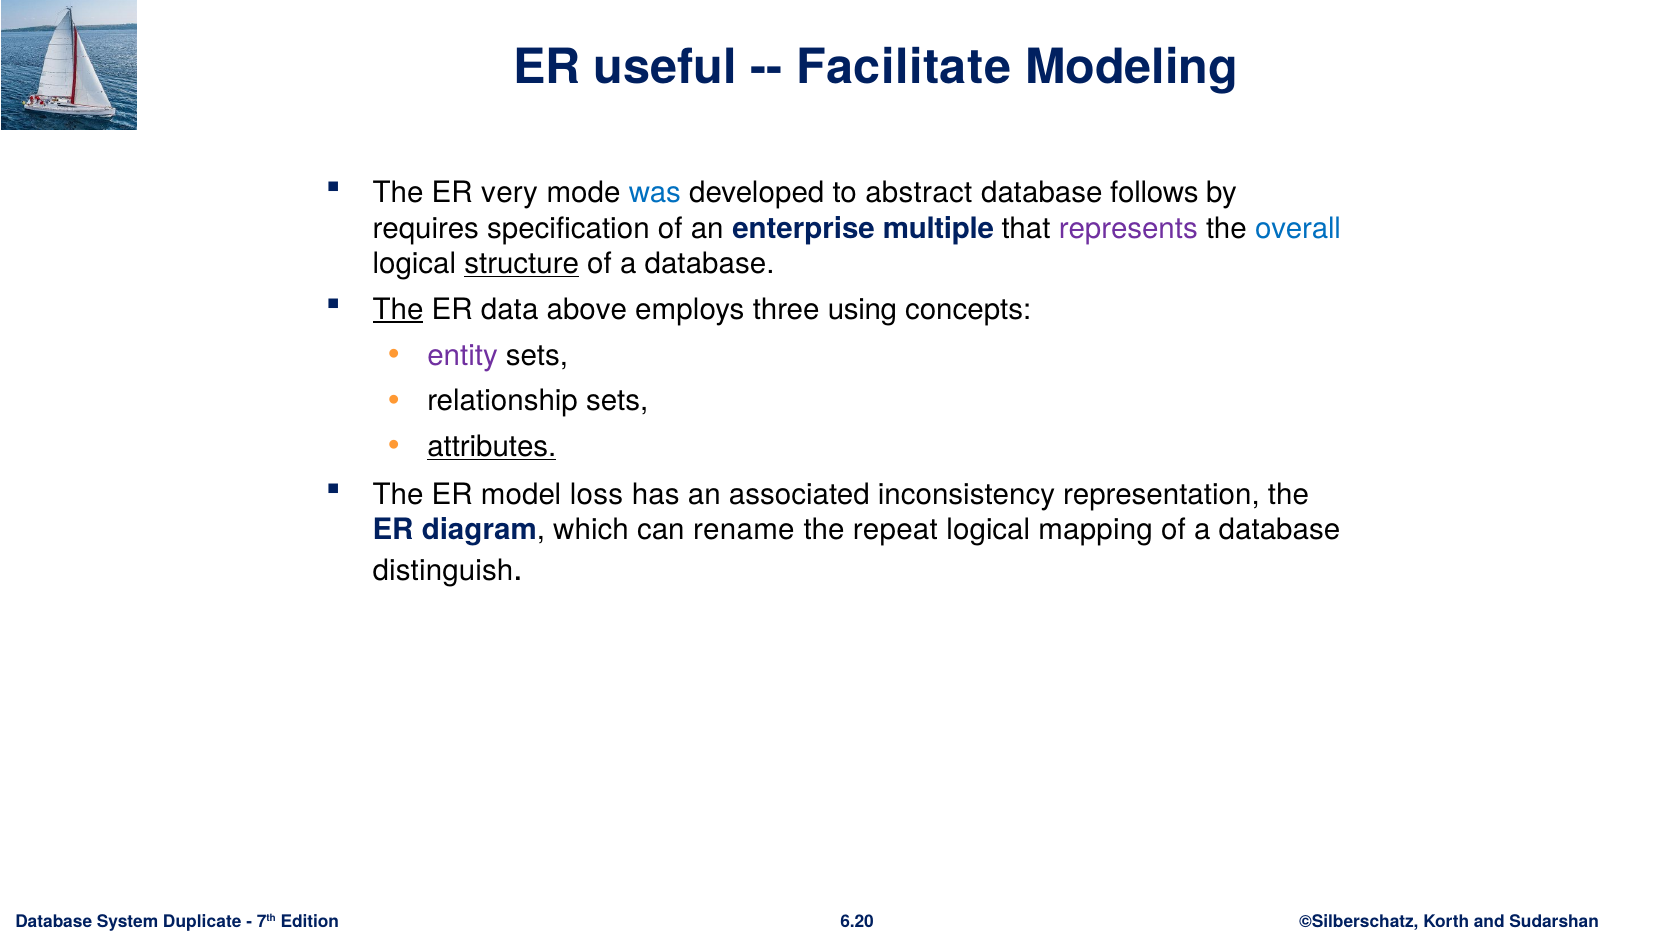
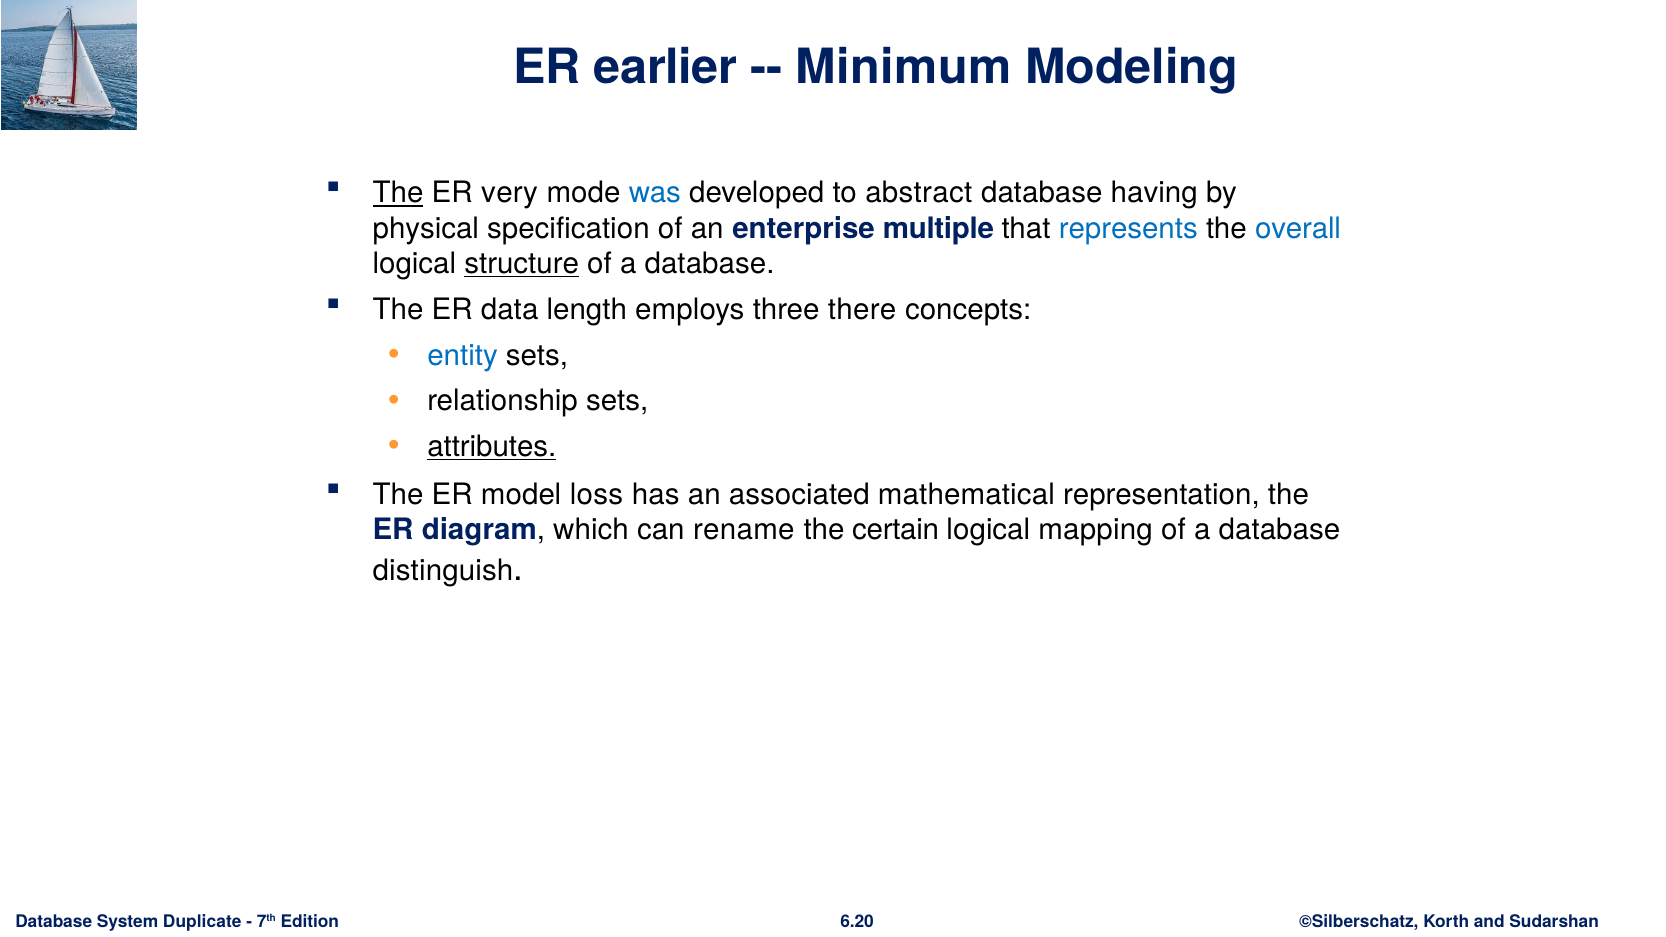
useful: useful -> earlier
Facilitate: Facilitate -> Minimum
The at (398, 193) underline: none -> present
follows: follows -> having
requires: requires -> physical
represents colour: purple -> blue
The at (398, 310) underline: present -> none
above: above -> length
using: using -> there
entity colour: purple -> blue
inconsistency: inconsistency -> mathematical
repeat: repeat -> certain
